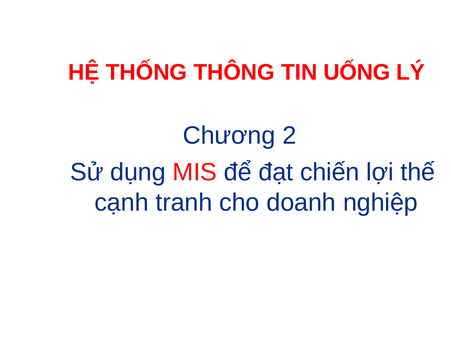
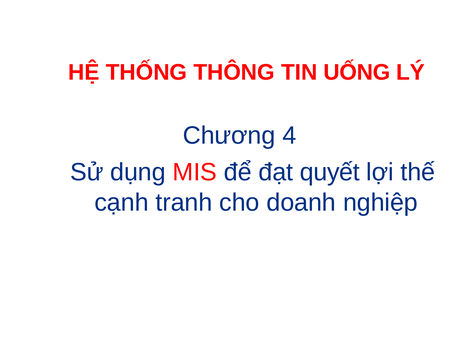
2: 2 -> 4
chiến: chiến -> quyết
